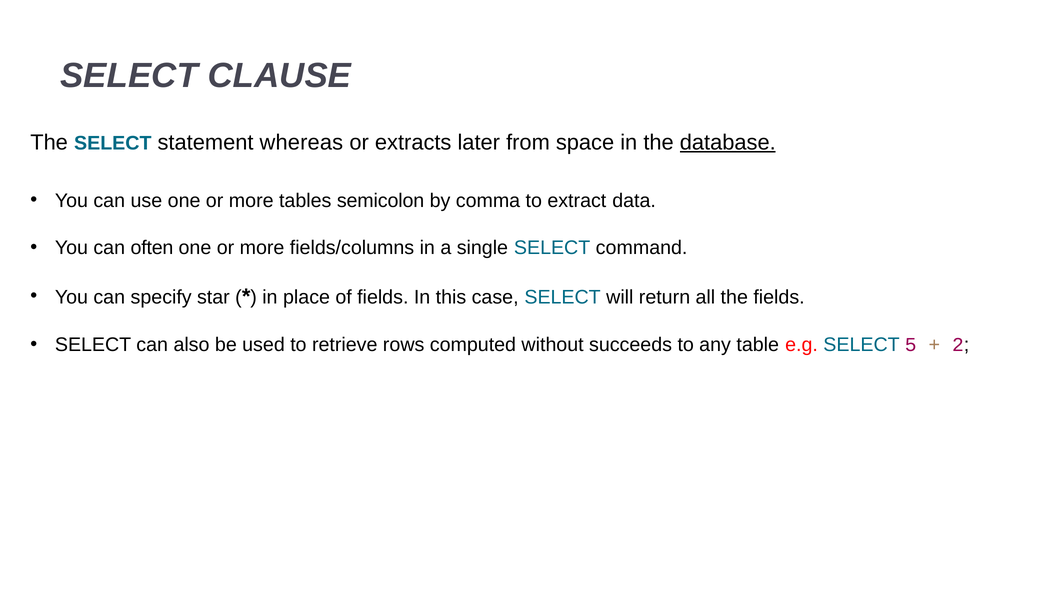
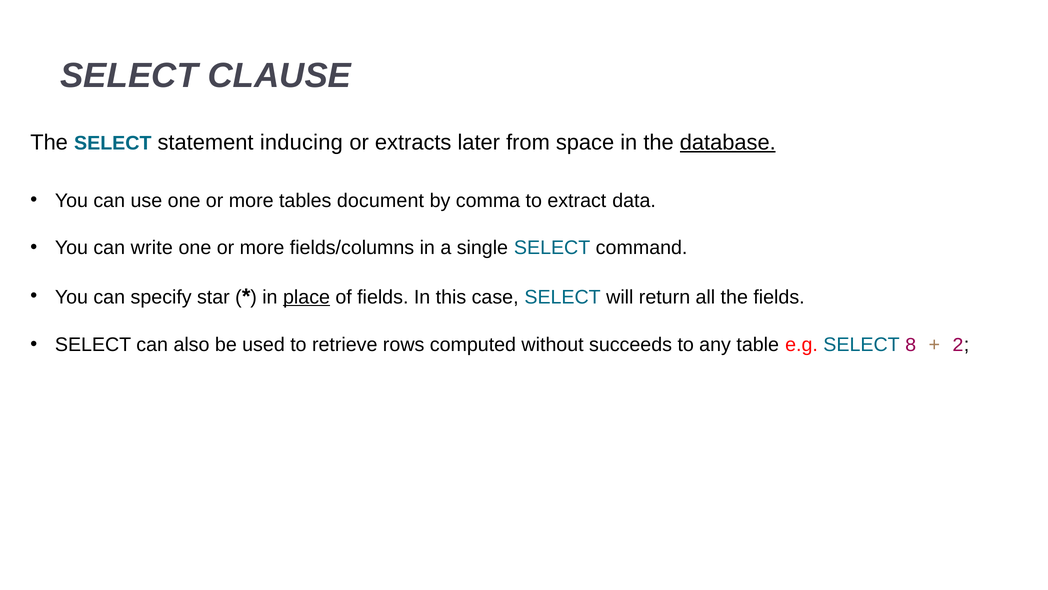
whereas: whereas -> inducing
semicolon: semicolon -> document
often: often -> write
place underline: none -> present
5: 5 -> 8
